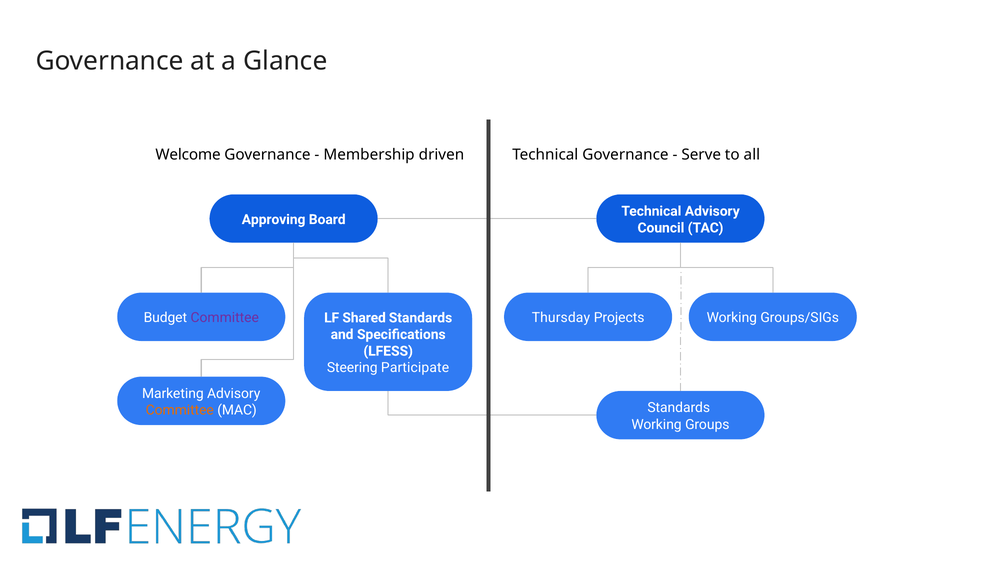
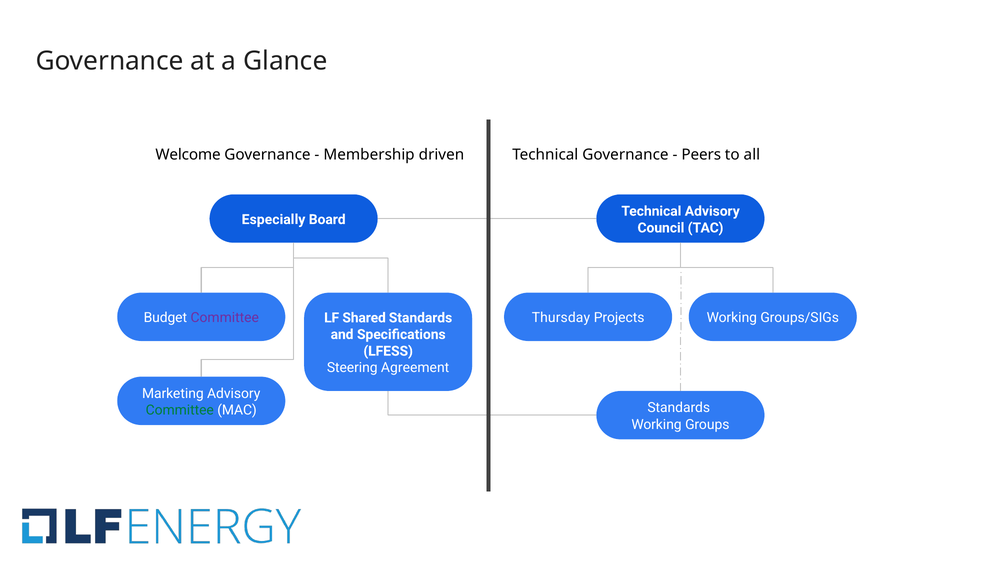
Serve: Serve -> Peers
Approving: Approving -> Especially
Participate: Participate -> Agreement
Committee at (180, 410) colour: orange -> green
